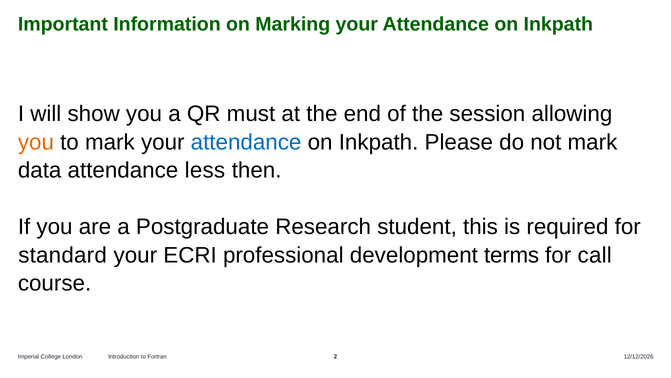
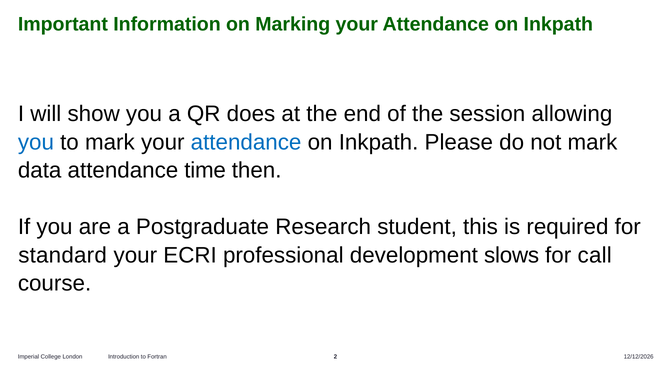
must: must -> does
you at (36, 142) colour: orange -> blue
less: less -> time
terms: terms -> slows
